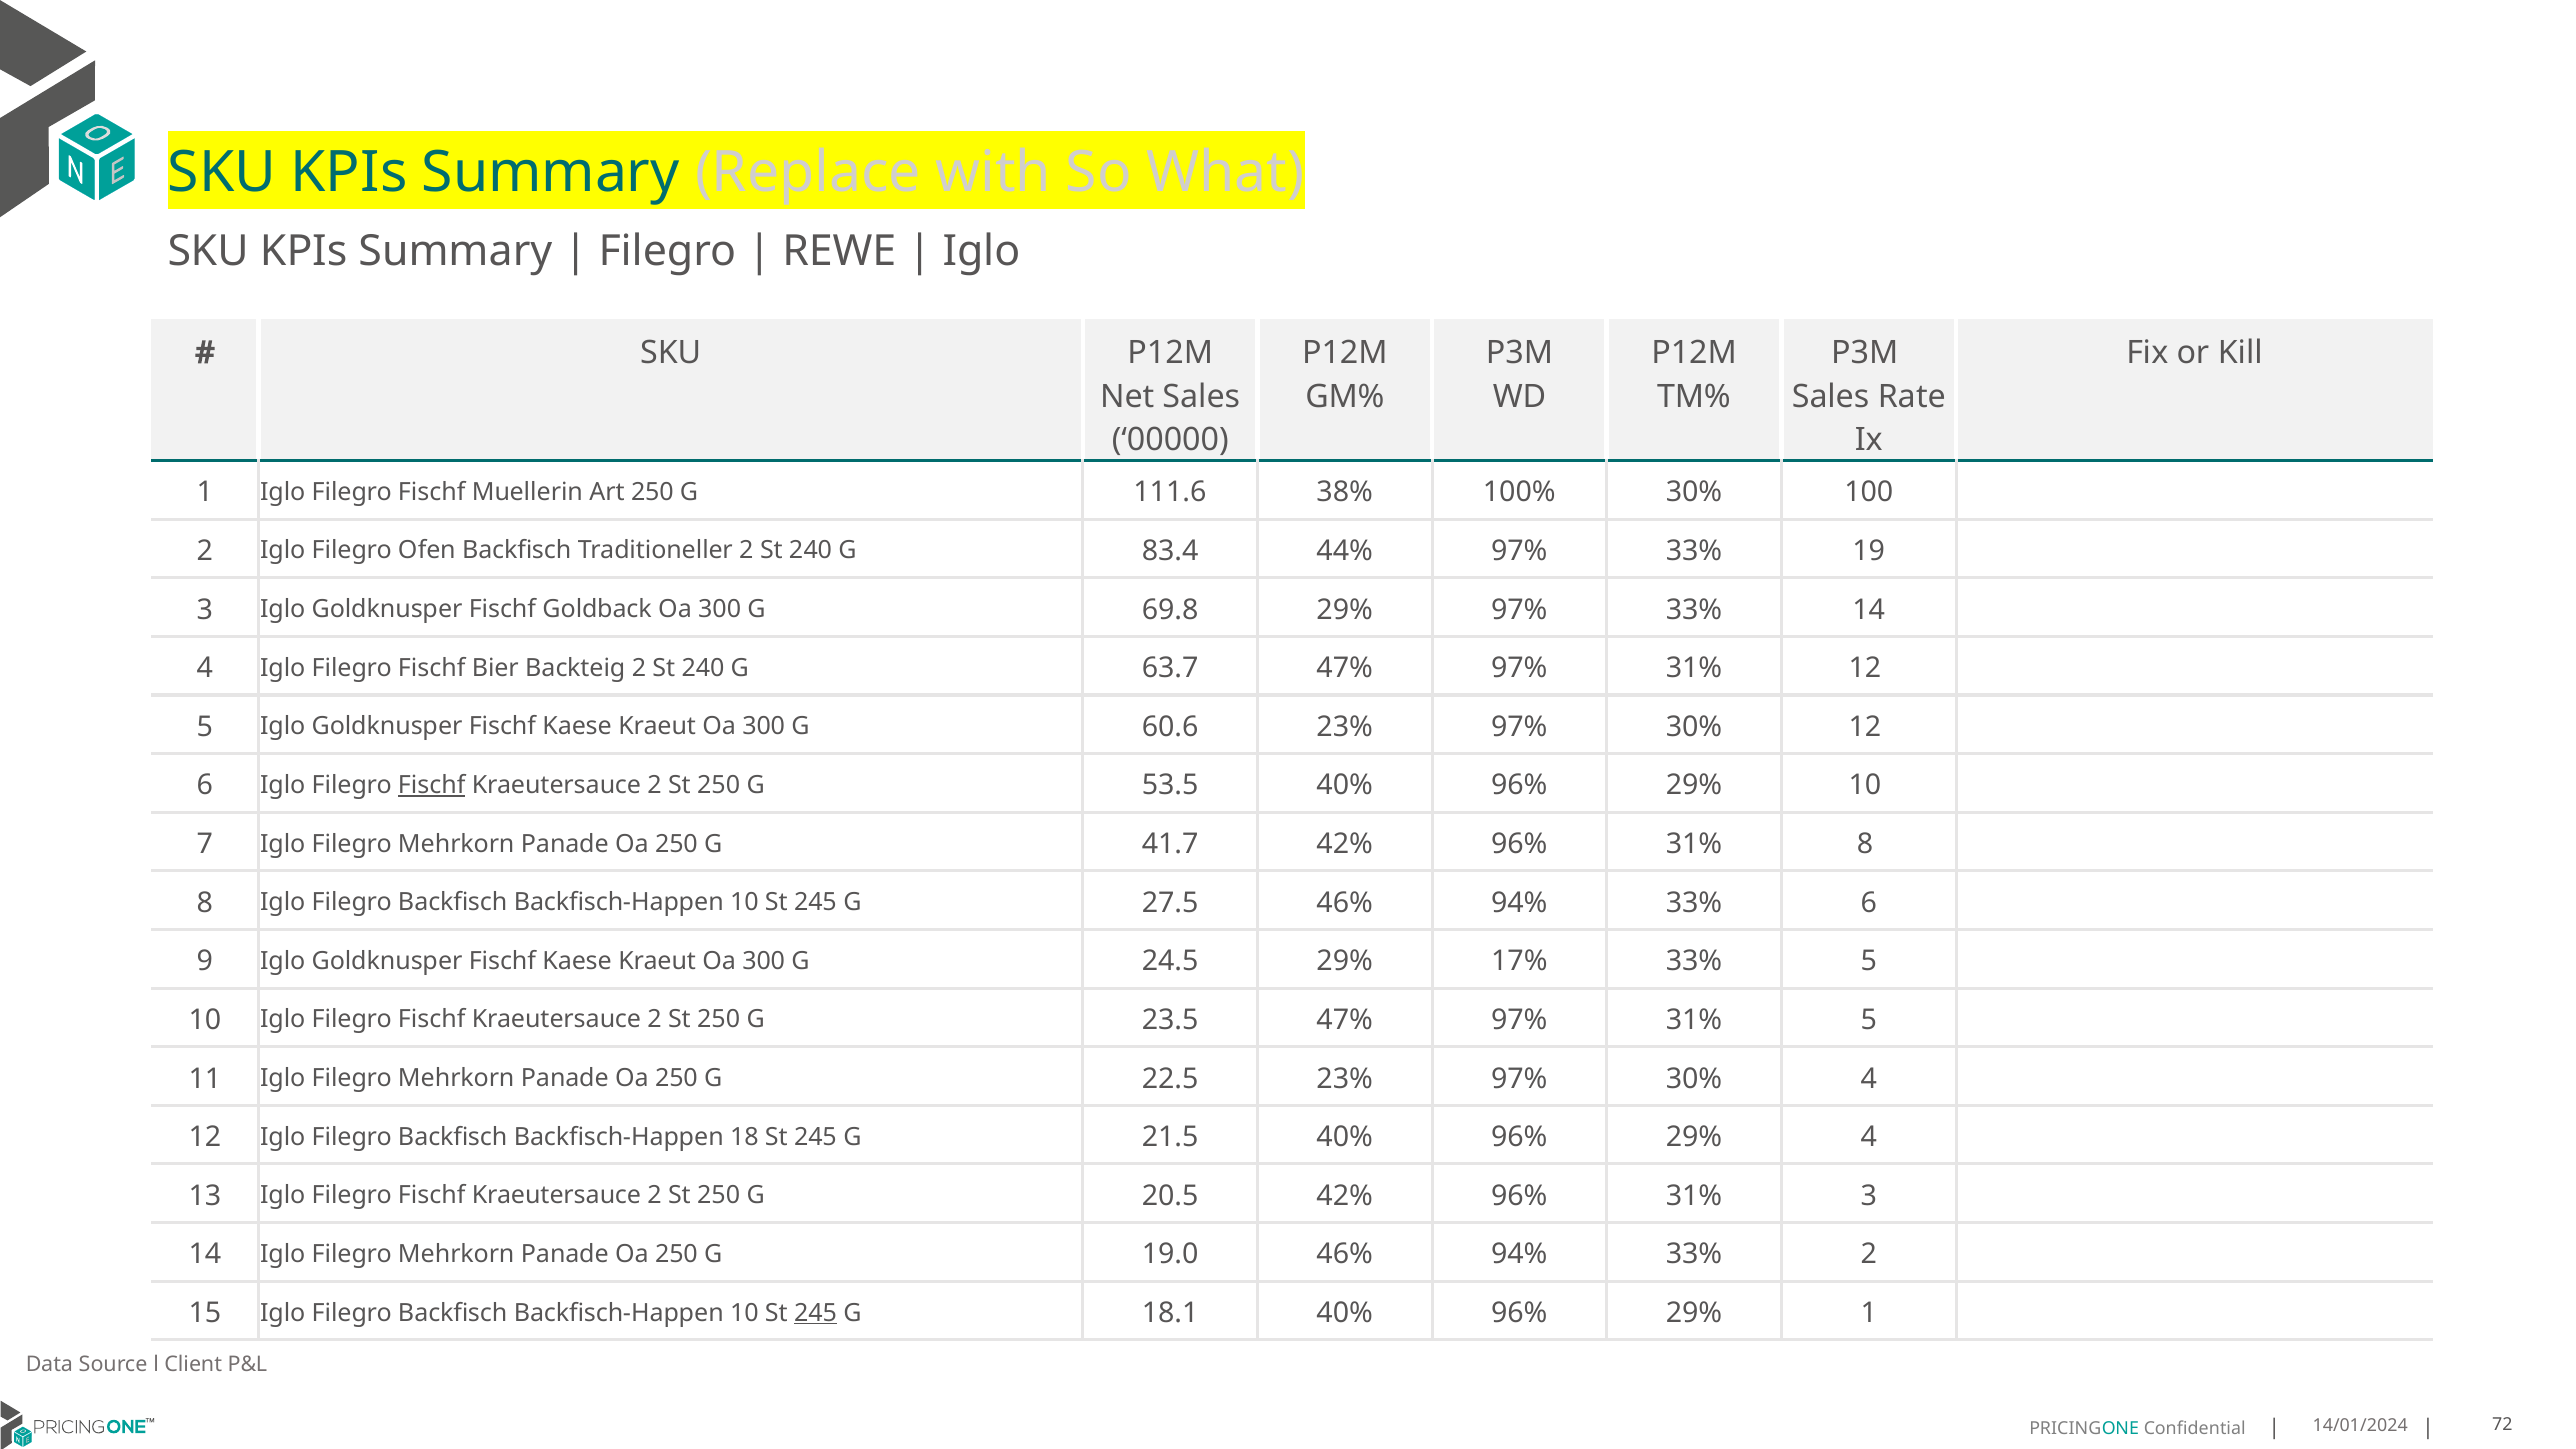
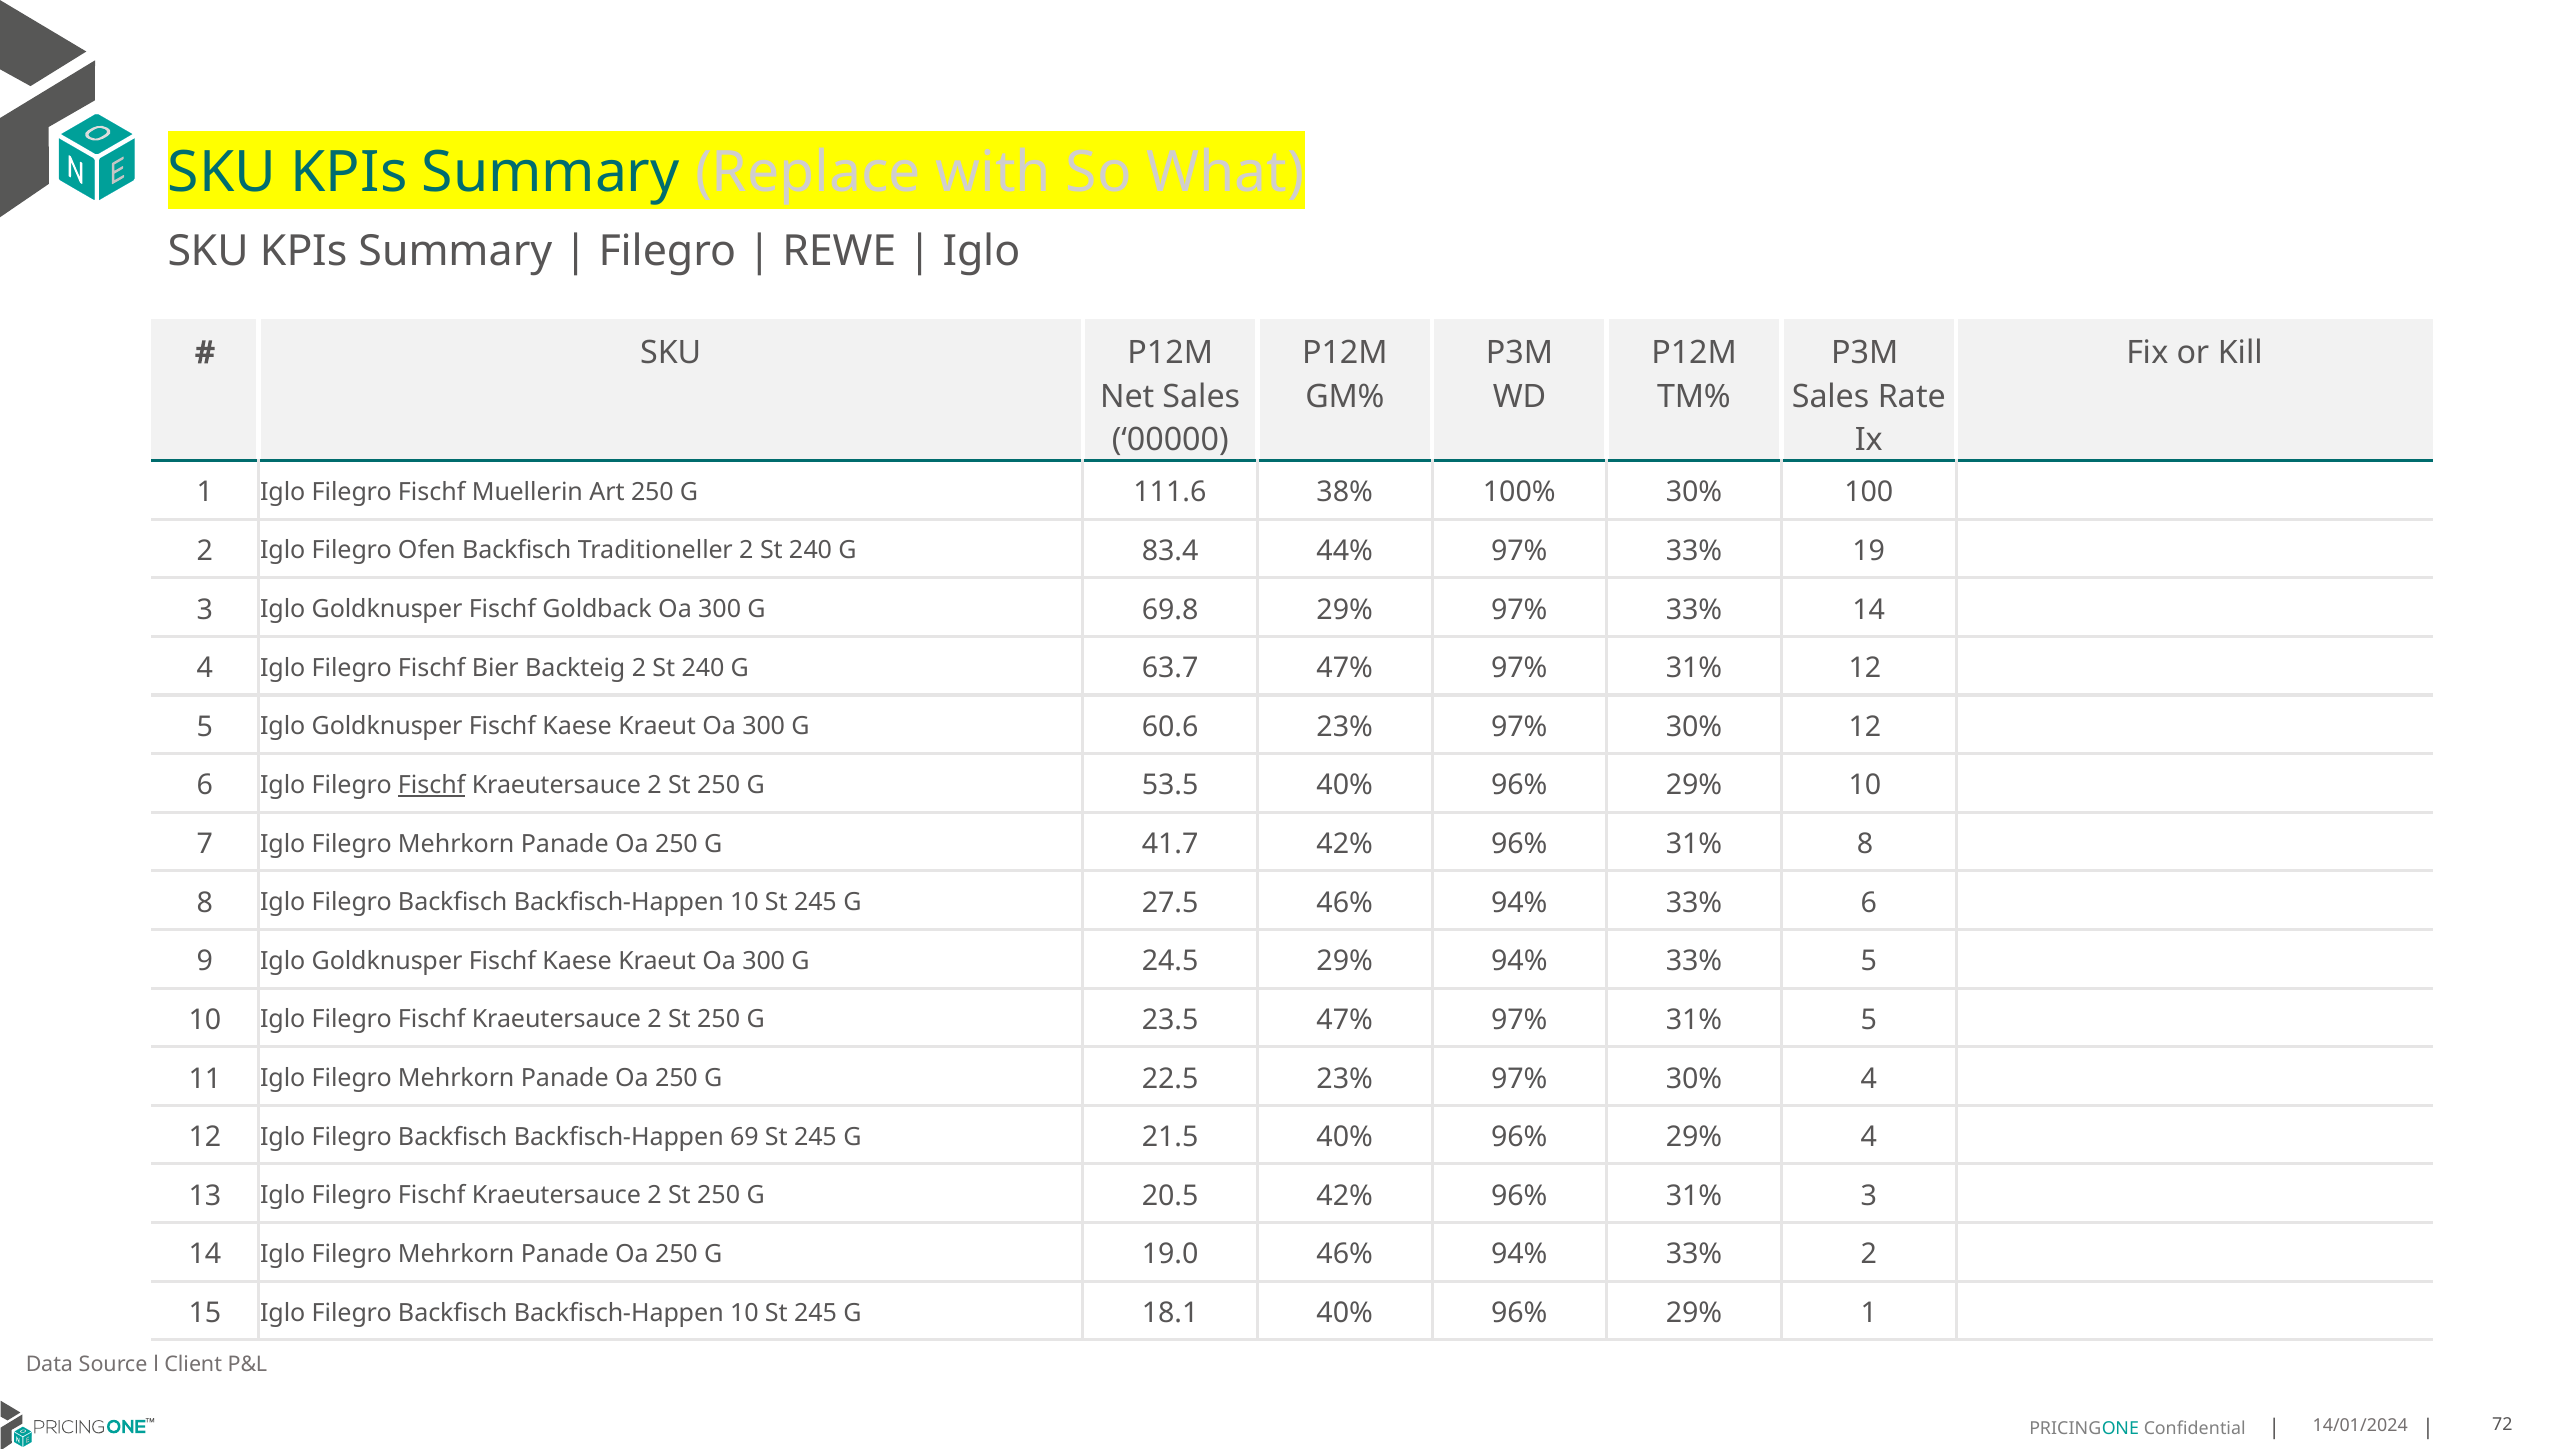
29% 17%: 17% -> 94%
18: 18 -> 69
245 at (815, 1313) underline: present -> none
